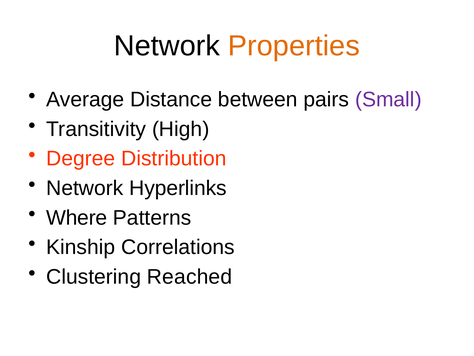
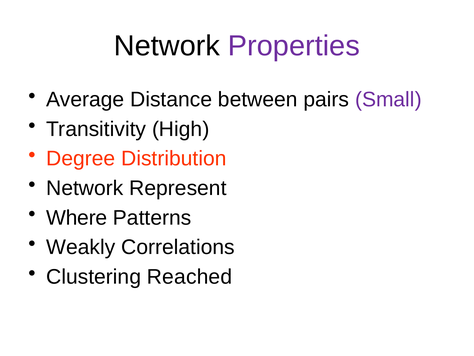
Properties colour: orange -> purple
Hyperlinks: Hyperlinks -> Represent
Kinship: Kinship -> Weakly
